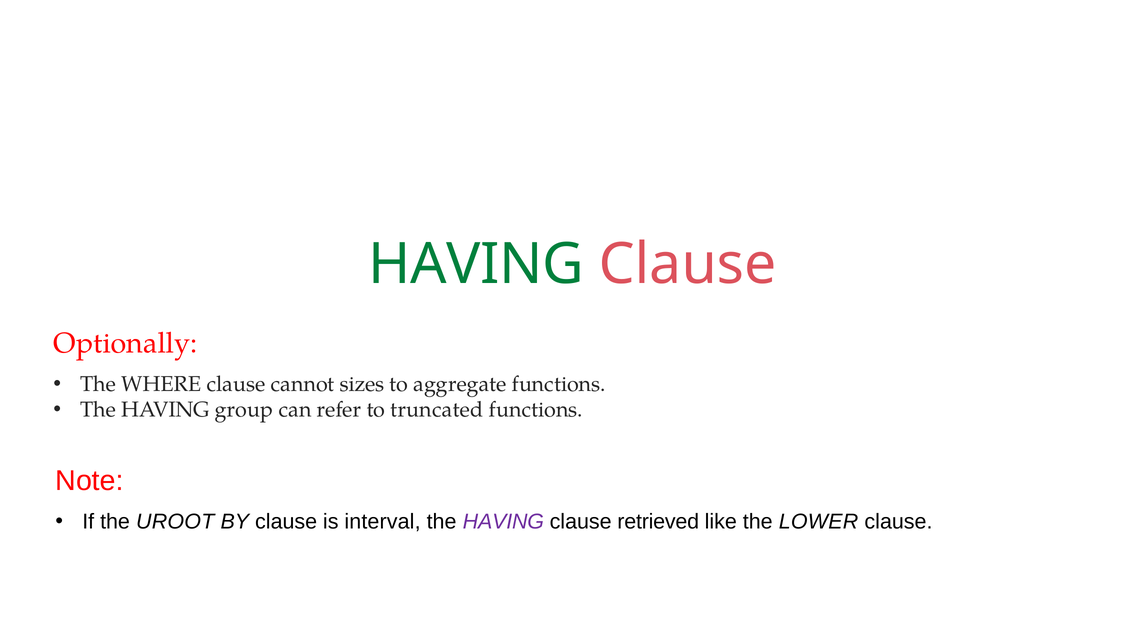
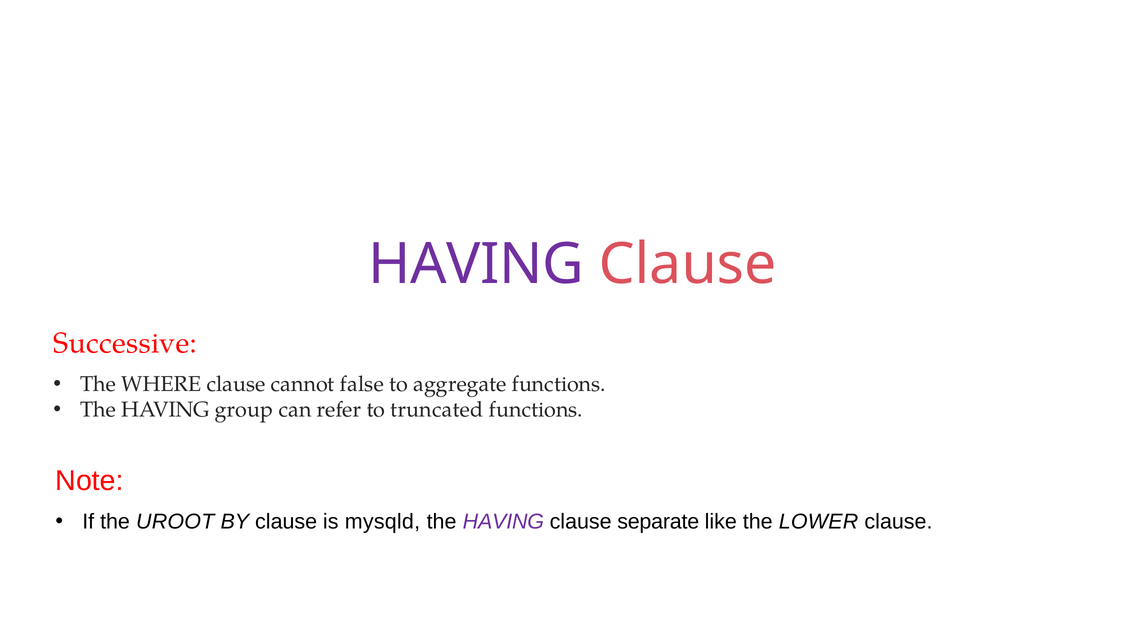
HAVING at (476, 264) colour: green -> purple
Optionally: Optionally -> Successive
sizes: sizes -> false
interval: interval -> mysqld
retrieved: retrieved -> separate
